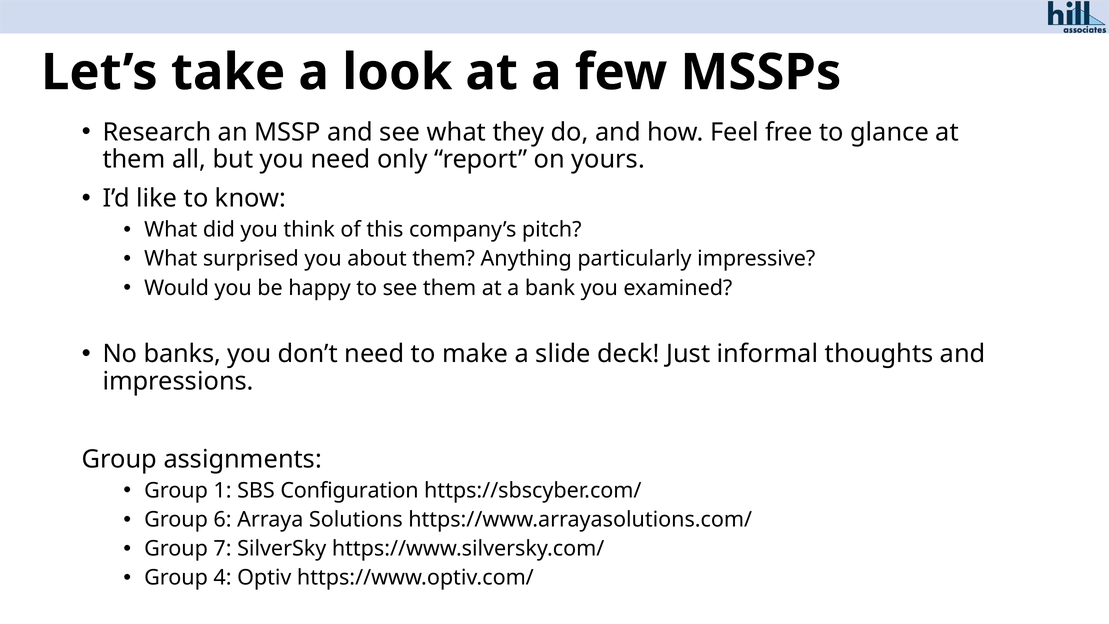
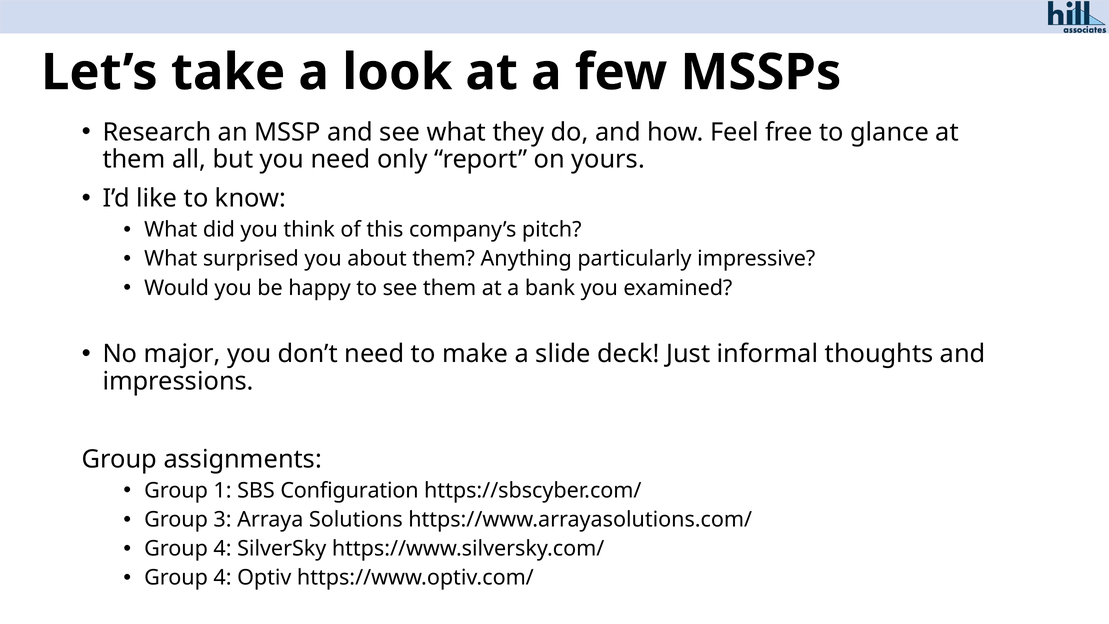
banks: banks -> major
6: 6 -> 3
7 at (223, 549): 7 -> 4
